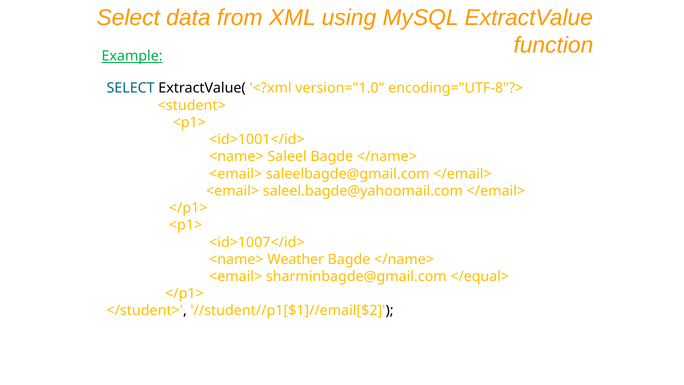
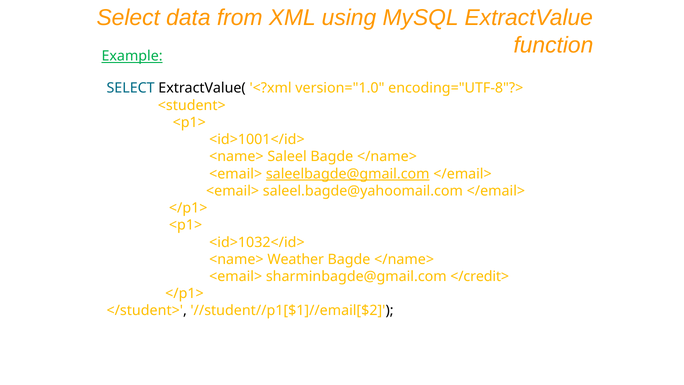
saleelbagde@gmail.com underline: none -> present
<id>1007</id>: <id>1007</id> -> <id>1032</id>
</equal>: </equal> -> </credit>
